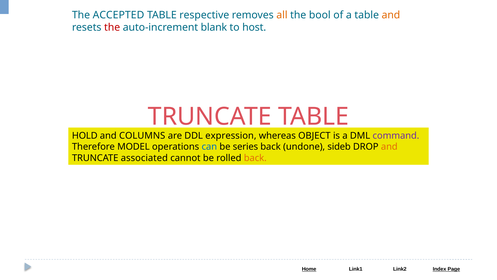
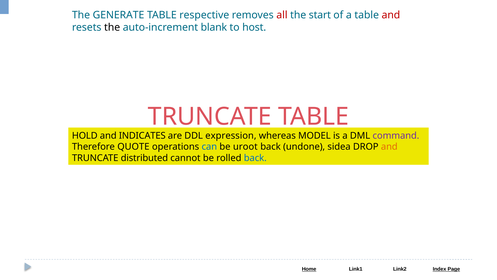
ACCEPTED: ACCEPTED -> GENERATE
all colour: orange -> red
bool: bool -> start
and at (391, 15) colour: orange -> red
the at (112, 27) colour: red -> black
COLUMNS: COLUMNS -> INDICATES
OBJECT: OBJECT -> MODEL
MODEL: MODEL -> QUOTE
series: series -> uroot
sideb: sideb -> sidea
associated: associated -> distributed
back at (255, 158) colour: orange -> blue
